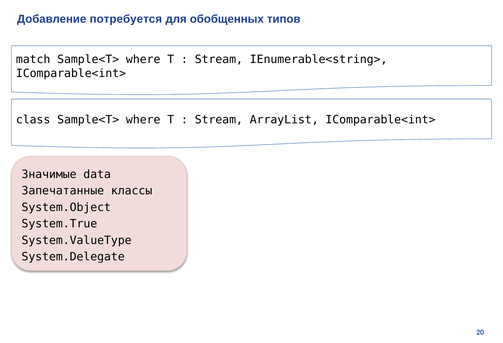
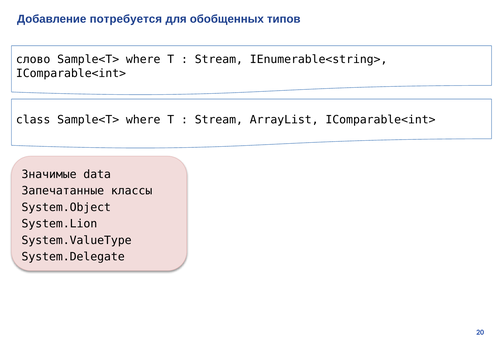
match: match -> слово
System.True: System.True -> System.Lion
